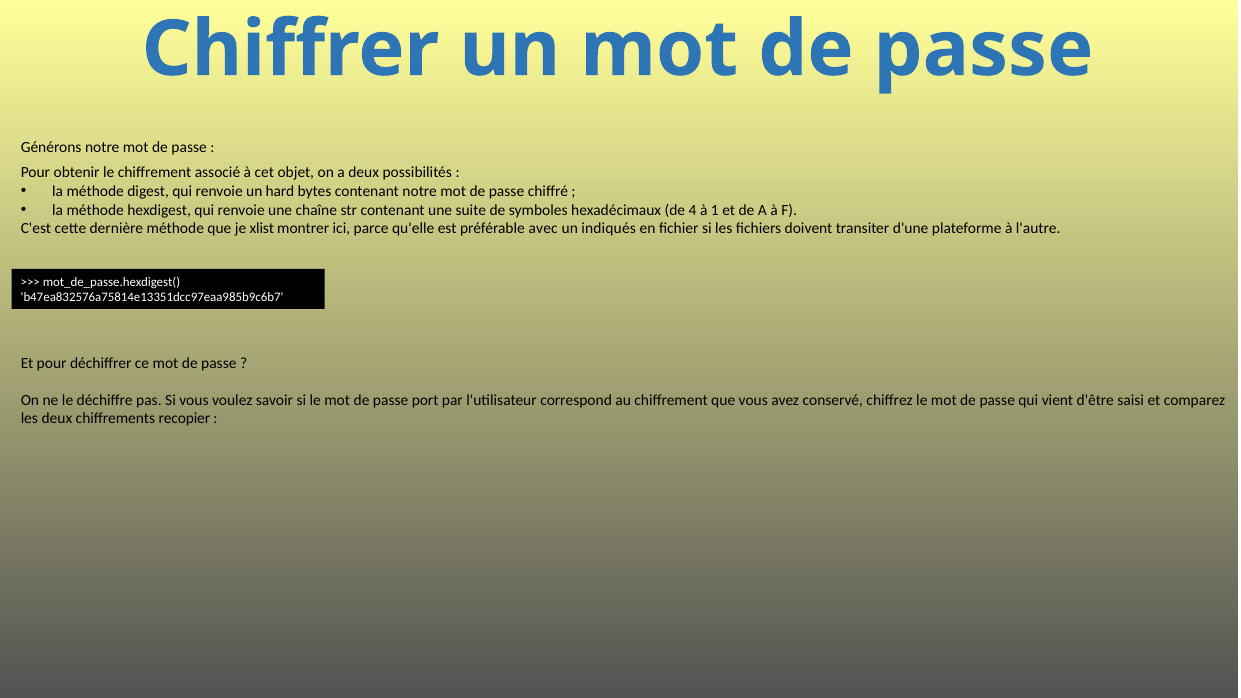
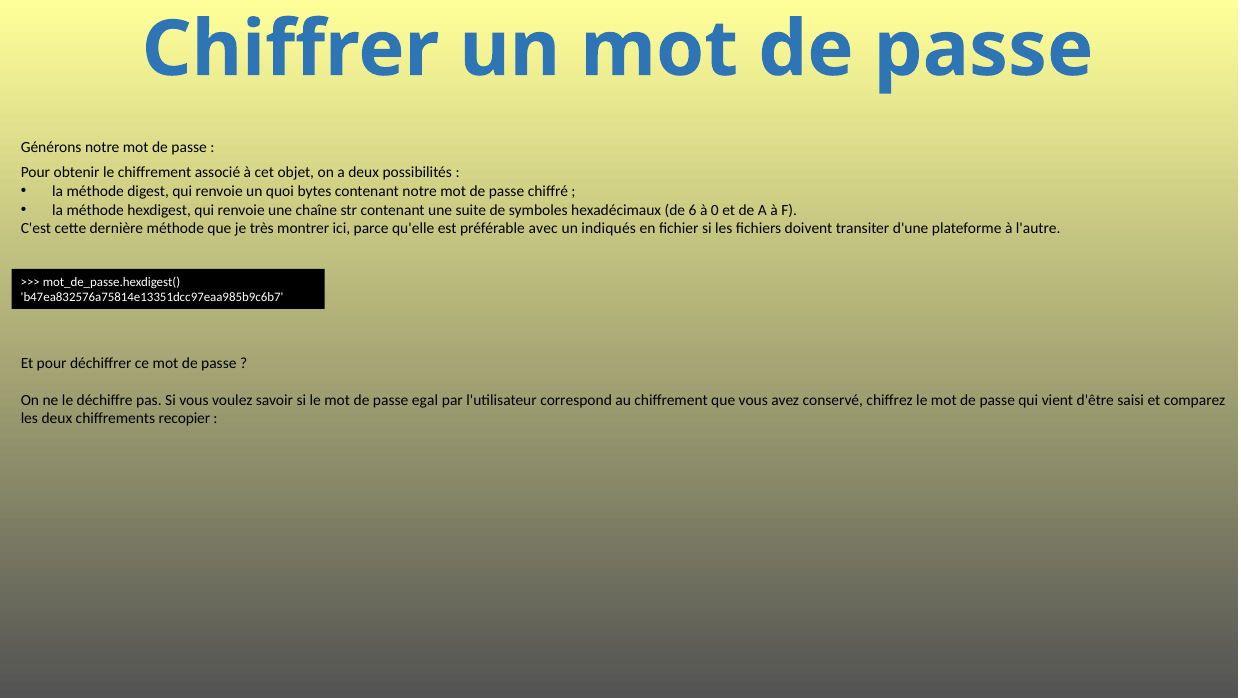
hard: hard -> quoi
4: 4 -> 6
1: 1 -> 0
xlist: xlist -> très
port: port -> egal
